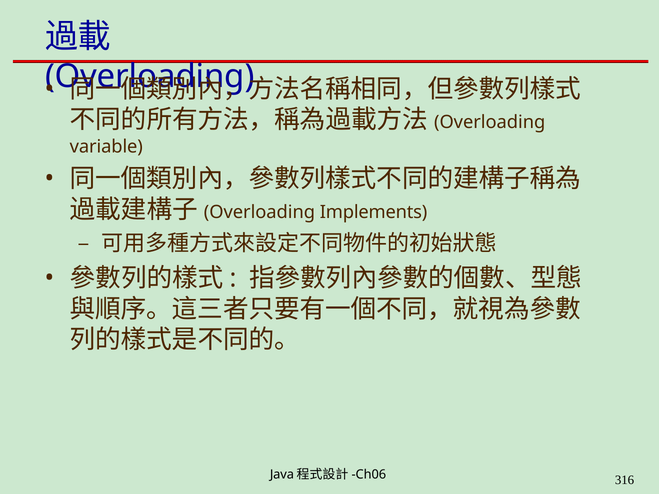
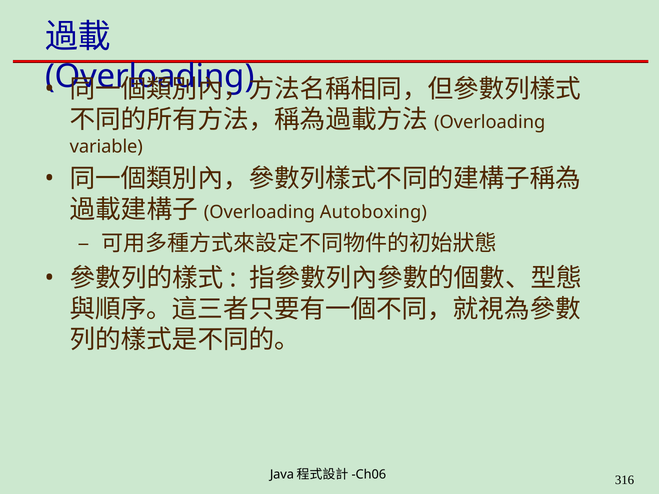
Implements: Implements -> Autoboxing
